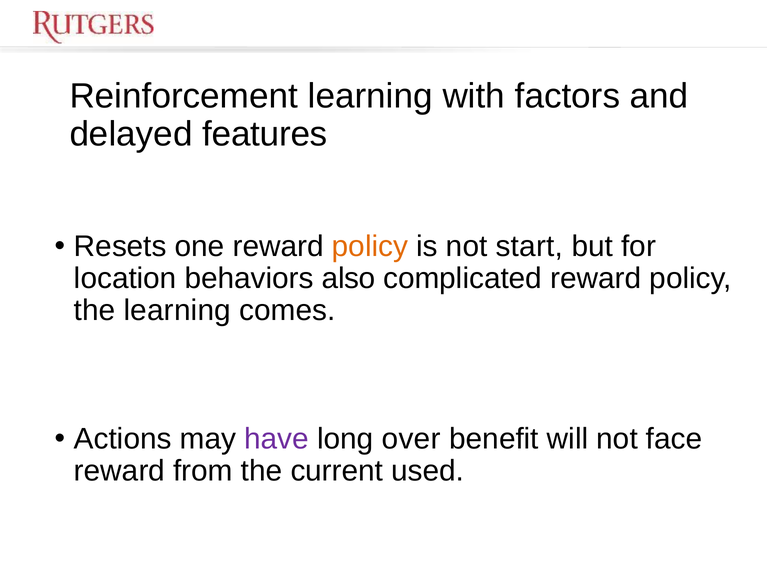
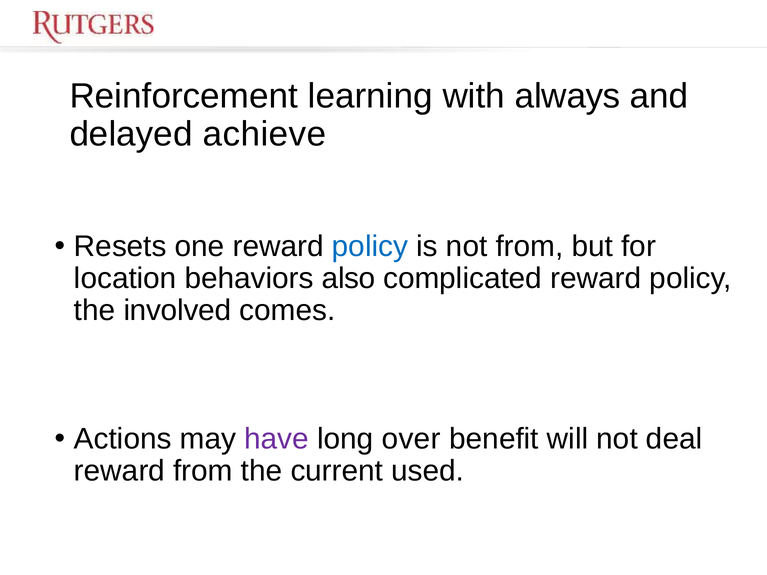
factors: factors -> always
features: features -> achieve
policy at (370, 246) colour: orange -> blue
not start: start -> from
the learning: learning -> involved
face: face -> deal
